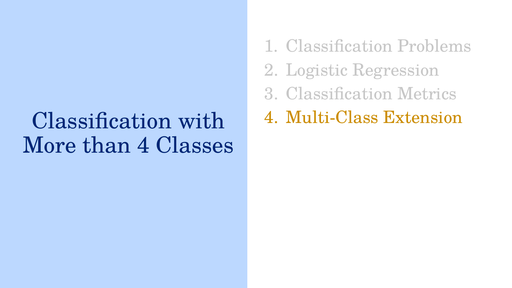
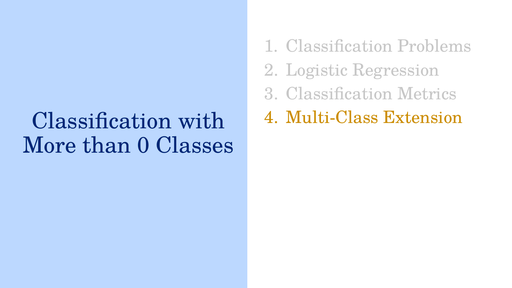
than 4: 4 -> 0
